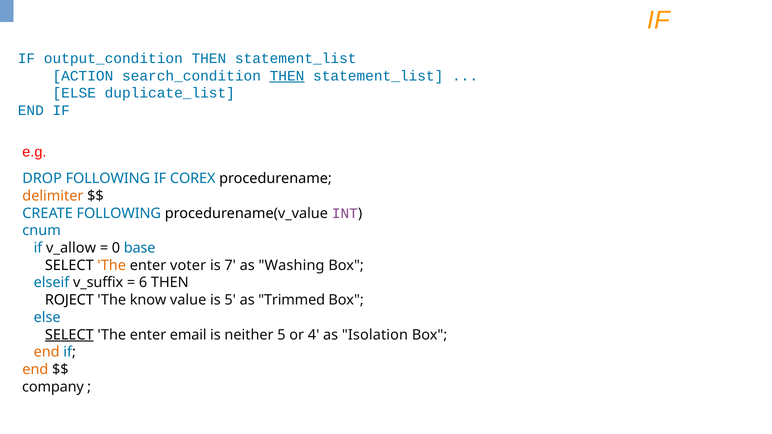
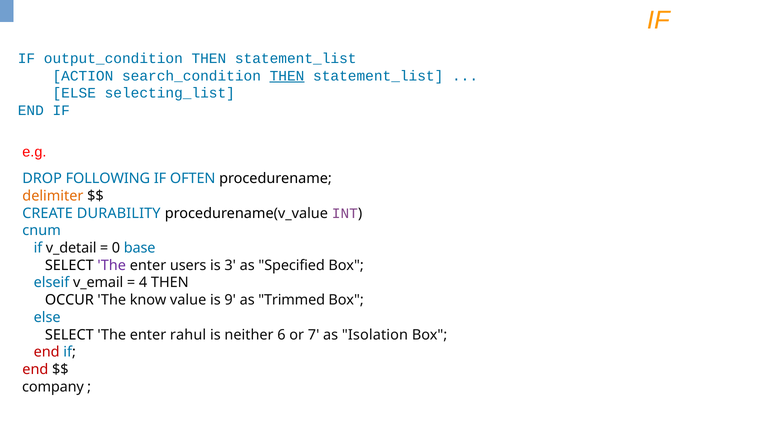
duplicate_list: duplicate_list -> selecting_list
COREX: COREX -> OFTEN
CREATE FOLLOWING: FOLLOWING -> DURABILITY
v_allow: v_allow -> v_detail
The at (112, 265) colour: orange -> purple
voter: voter -> users
7: 7 -> 3
Washing: Washing -> Specified
v_suffix: v_suffix -> v_email
6: 6 -> 4
ROJECT: ROJECT -> OCCUR
is 5: 5 -> 9
SELECT at (69, 335) underline: present -> none
email: email -> rahul
neither 5: 5 -> 6
4: 4 -> 7
end at (47, 352) colour: orange -> red
end at (35, 370) colour: orange -> red
